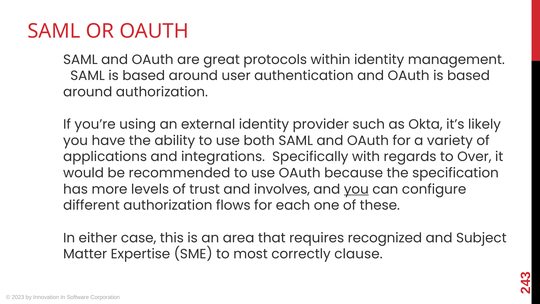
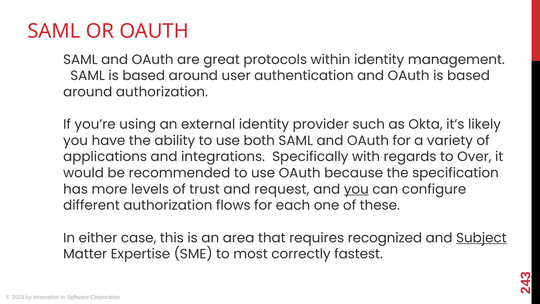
involves: involves -> request
Subject underline: none -> present
clause: clause -> fastest
